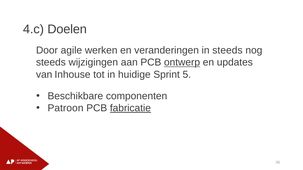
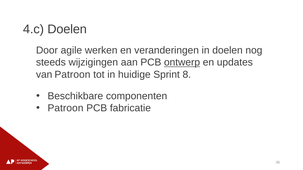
in steeds: steeds -> doelen
van Inhouse: Inhouse -> Patroon
5: 5 -> 8
fabricatie underline: present -> none
